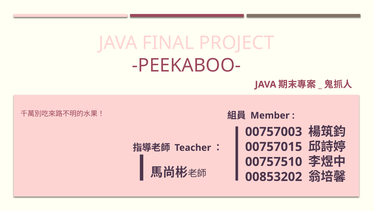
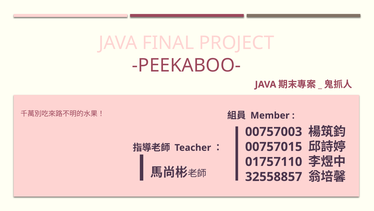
00757510: 00757510 -> 01757110
00853202: 00853202 -> 32558857
